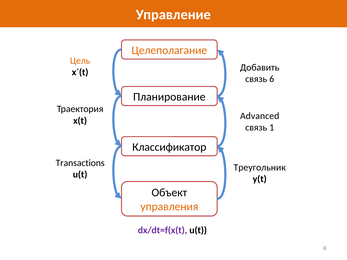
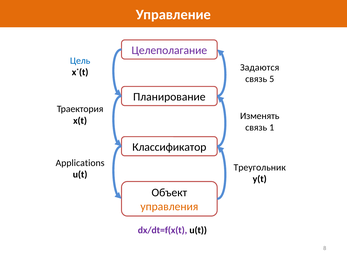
Целеполагание colour: orange -> purple
Цель colour: orange -> blue
Добавить: Добавить -> Задаются
6: 6 -> 5
Advanced: Advanced -> Изменять
Transactions: Transactions -> Applications
